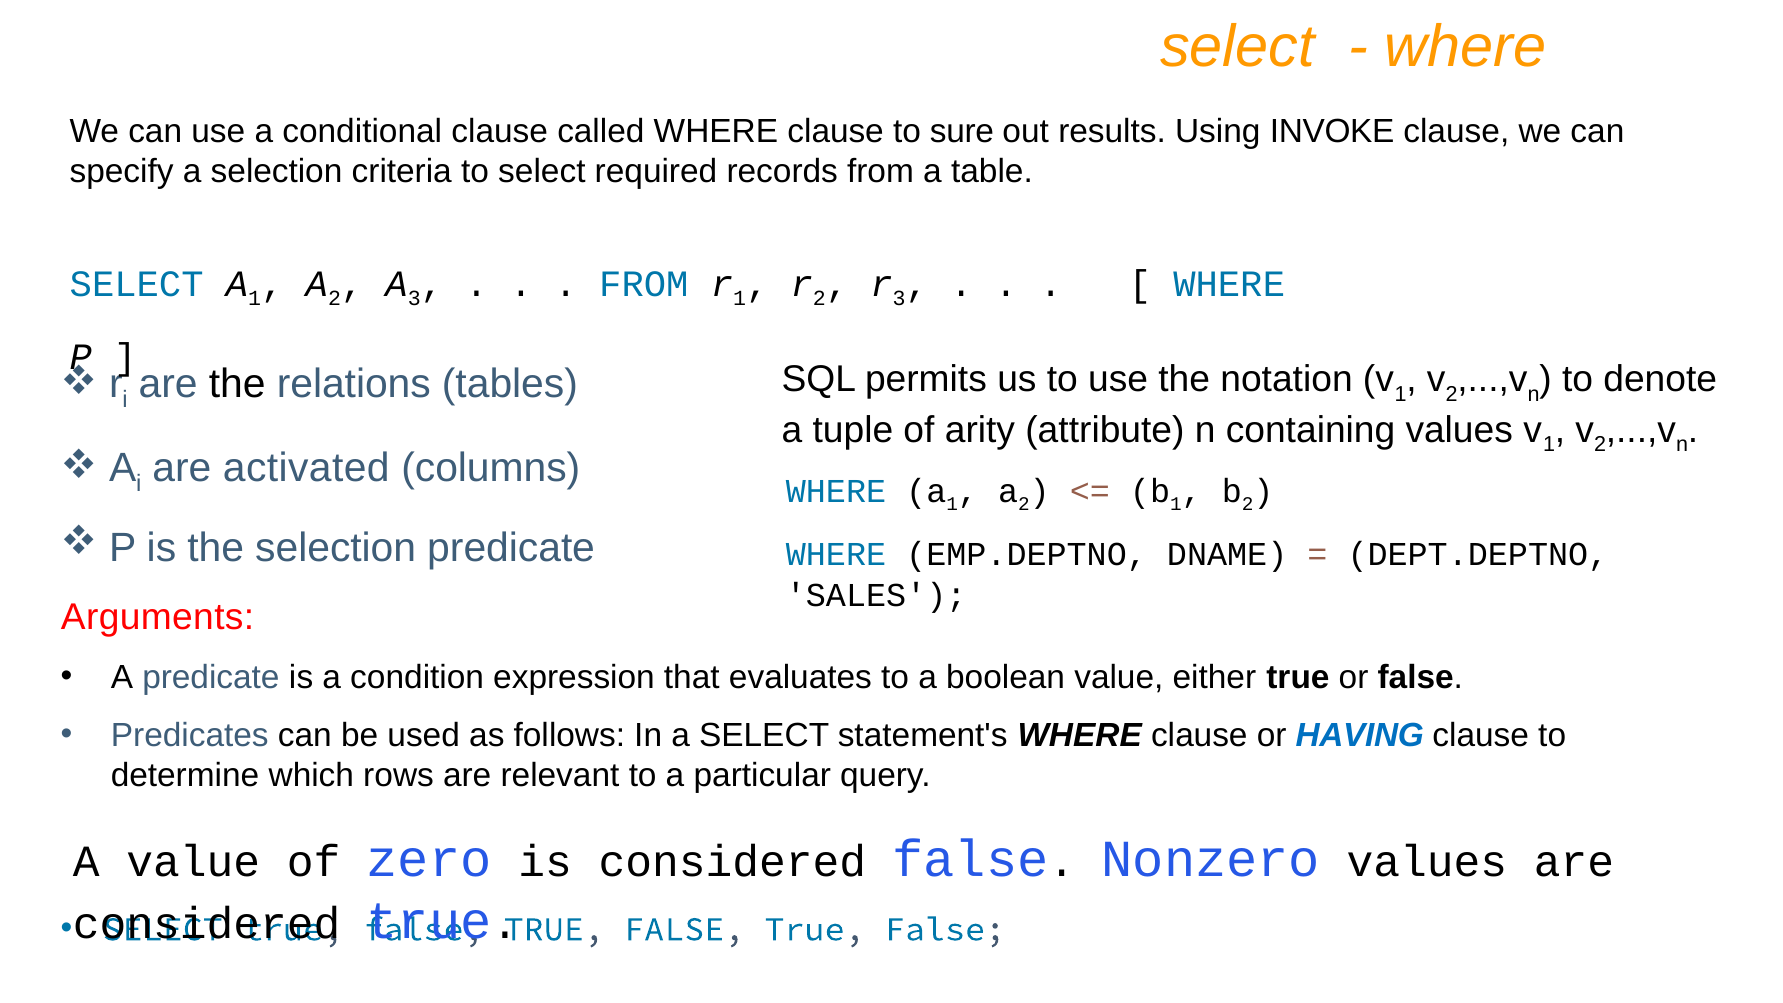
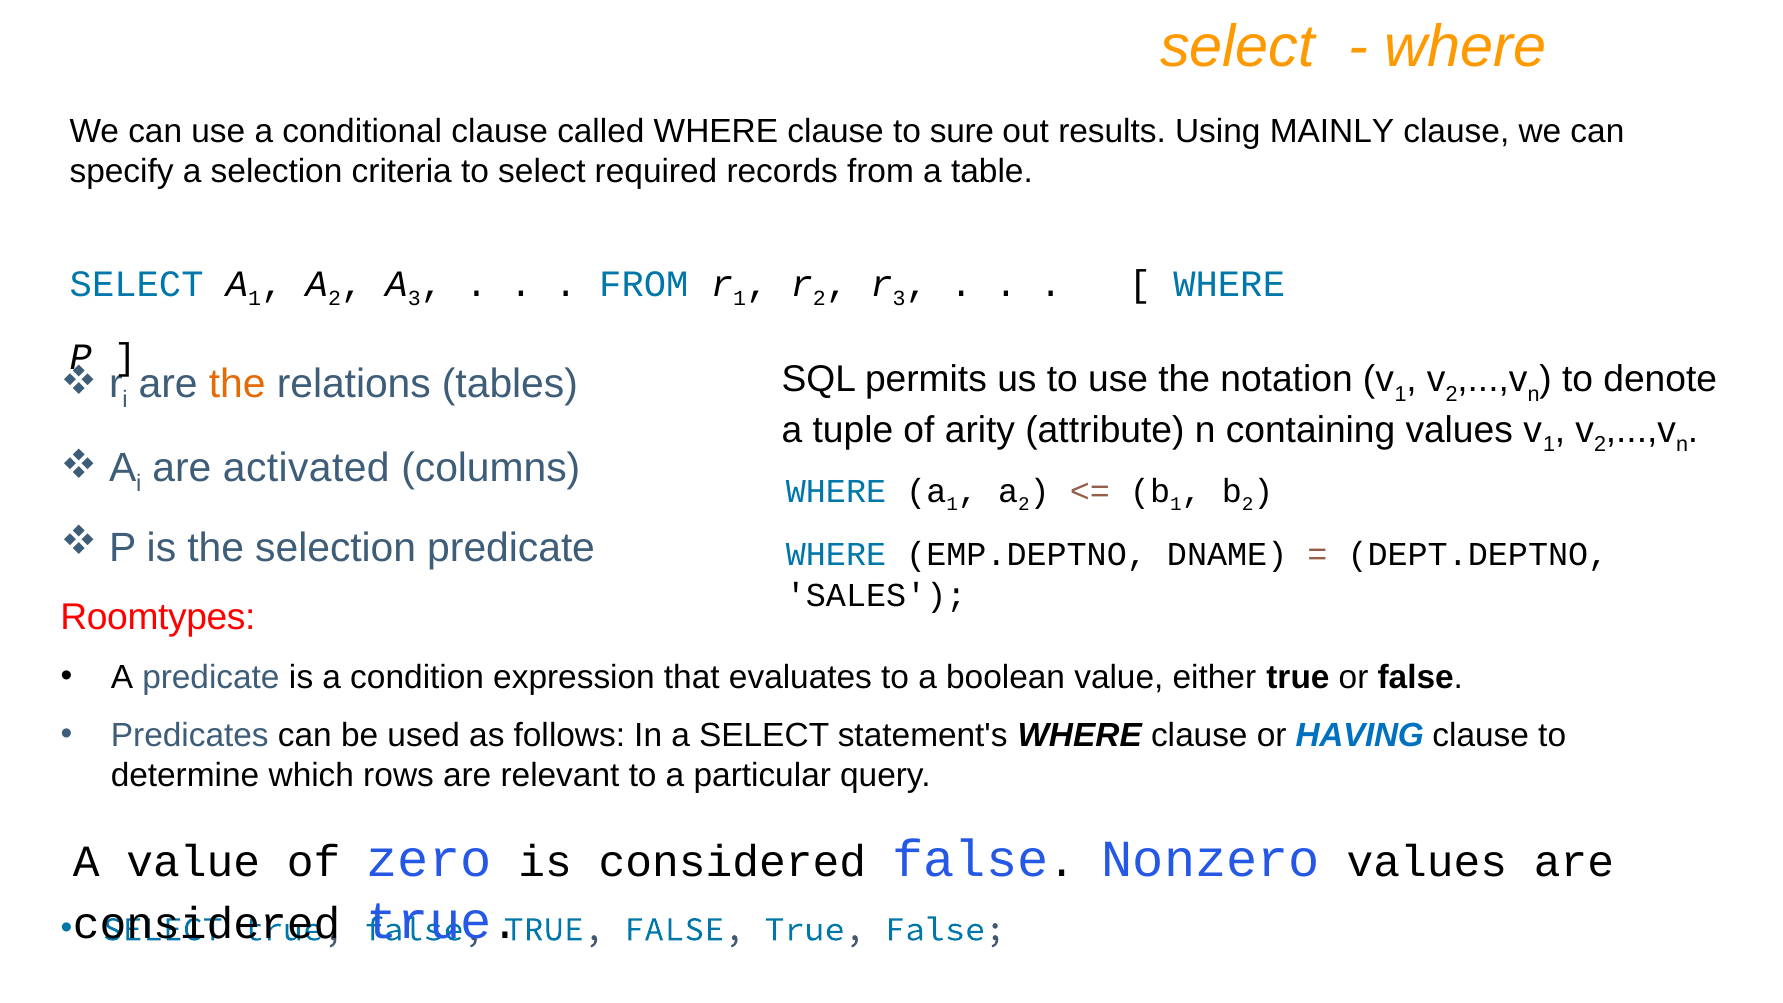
INVOKE: INVOKE -> MAINLY
the at (237, 384) colour: black -> orange
Arguments: Arguments -> Roomtypes
